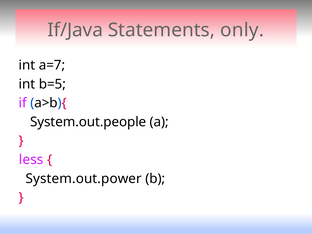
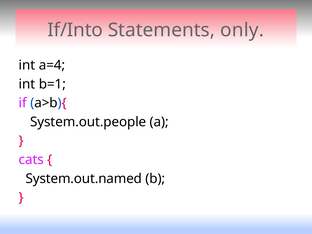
If/Java: If/Java -> If/Into
a=7: a=7 -> a=4
b=5: b=5 -> b=1
less: less -> cats
System.out.power: System.out.power -> System.out.named
